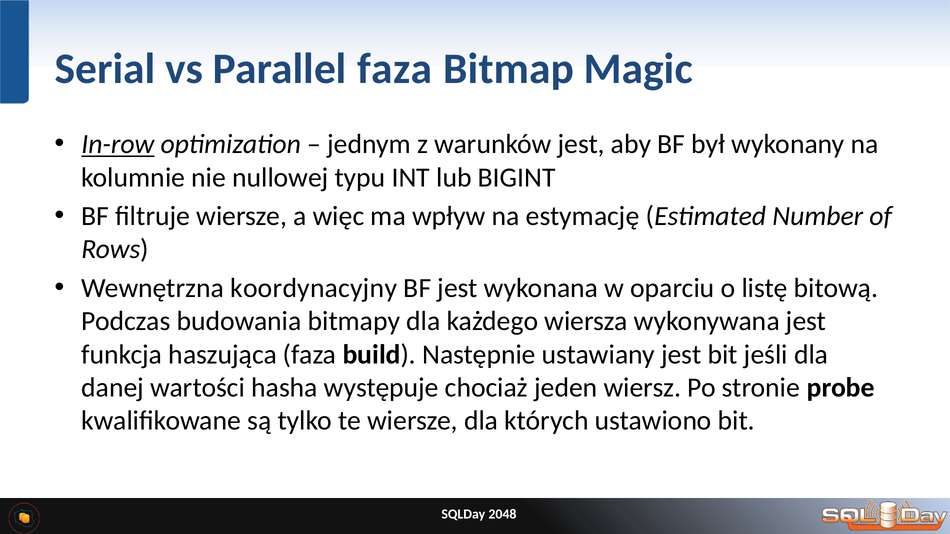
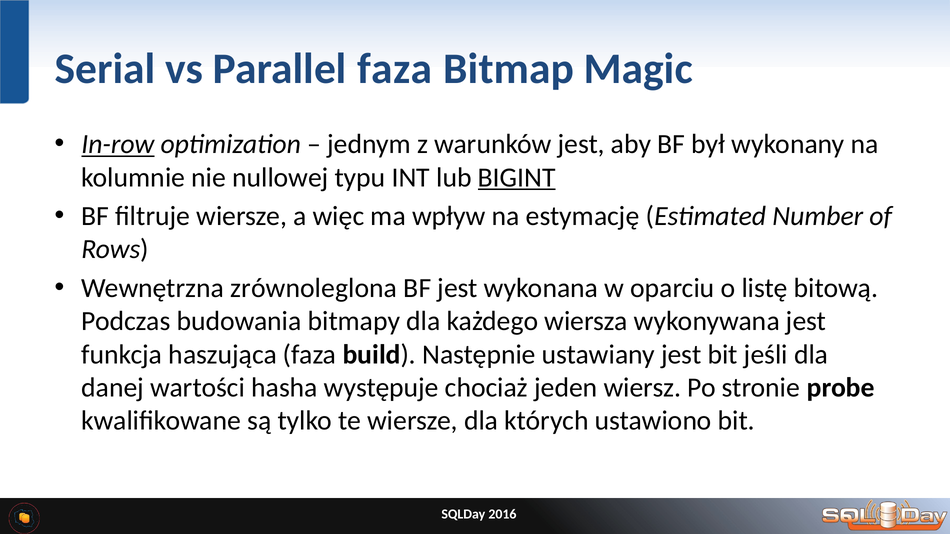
BIGINT underline: none -> present
koordynacyjny: koordynacyjny -> zrównoleglona
2048: 2048 -> 2016
